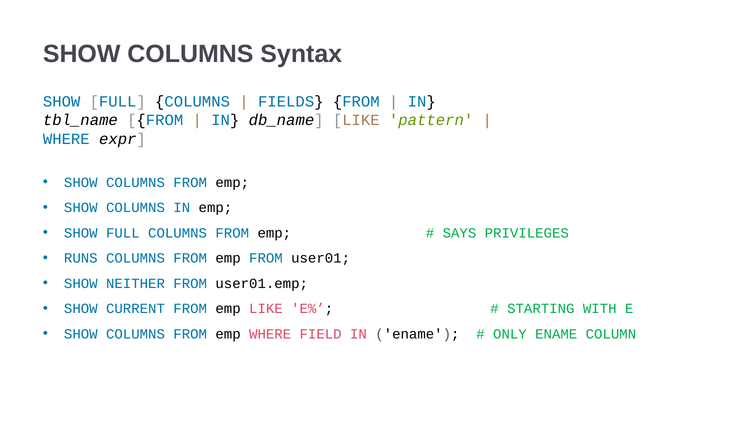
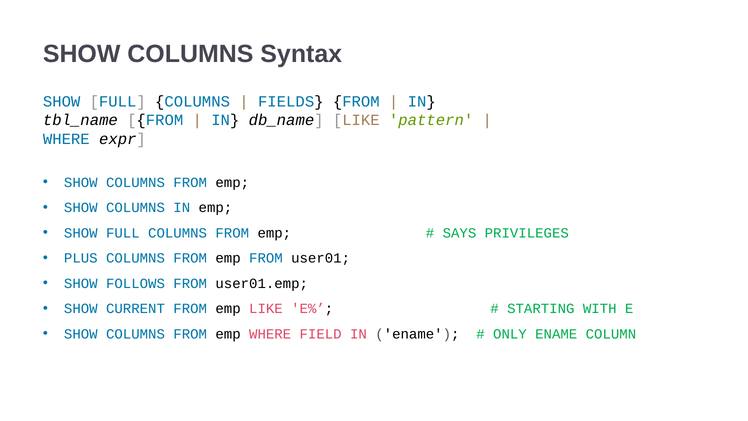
RUNS: RUNS -> PLUS
NEITHER: NEITHER -> FOLLOWS
